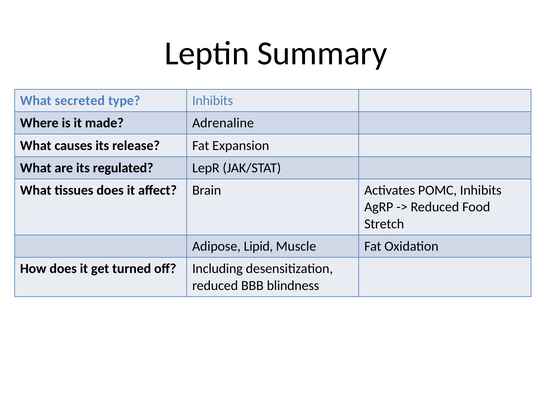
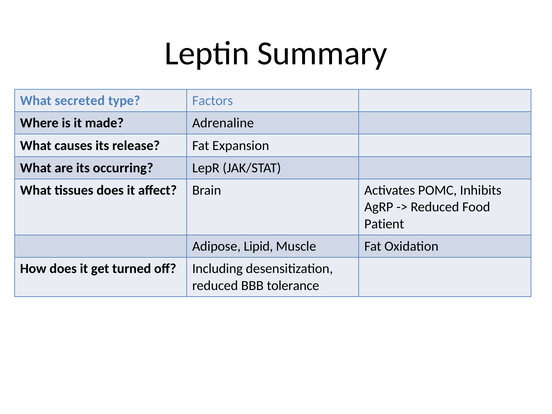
type Inhibits: Inhibits -> Factors
regulated: regulated -> occurring
Stretch: Stretch -> Patient
blindness: blindness -> tolerance
